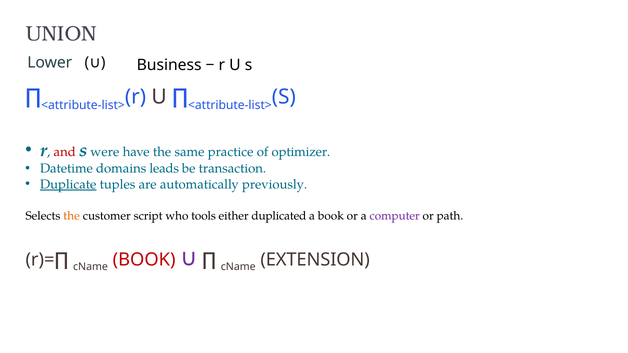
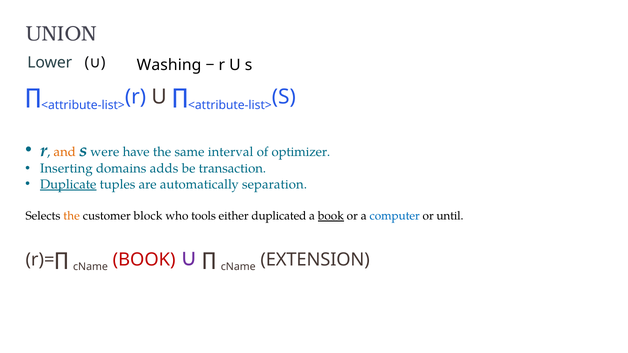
Business: Business -> Washing
and colour: red -> orange
practice: practice -> interval
Datetime: Datetime -> Inserting
leads: leads -> adds
previously: previously -> separation
script: script -> block
book at (331, 216) underline: none -> present
computer colour: purple -> blue
path: path -> until
